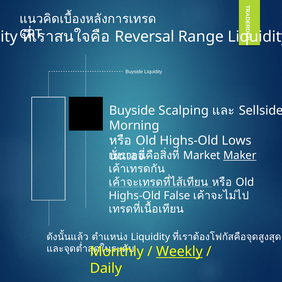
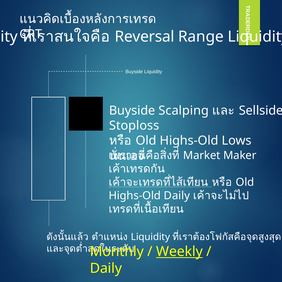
Morning: Morning -> Stoploss
Maker underline: present -> none
Highs-Old False: False -> Daily
